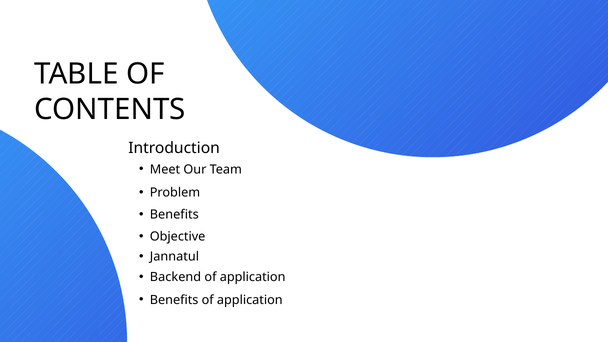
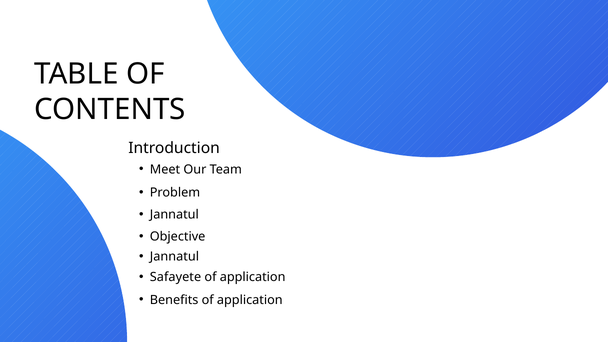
Benefits at (174, 215): Benefits -> Jannatul
Backend: Backend -> Safayete
